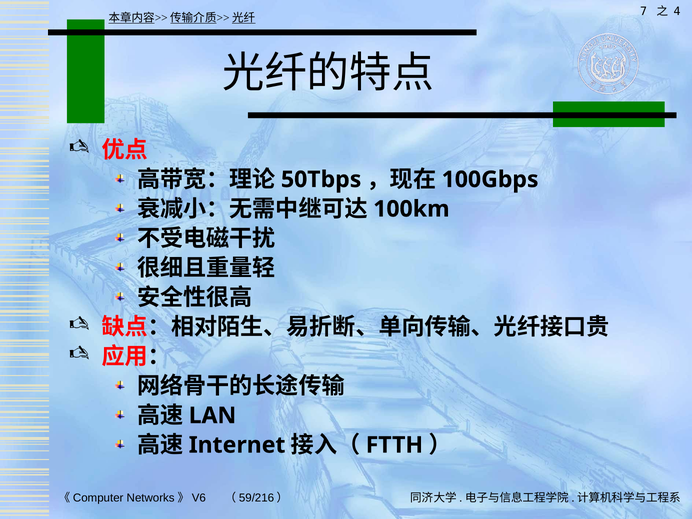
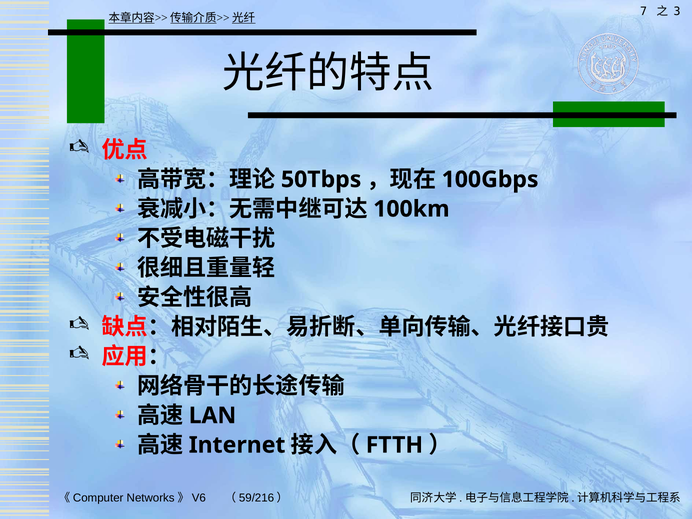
4: 4 -> 3
